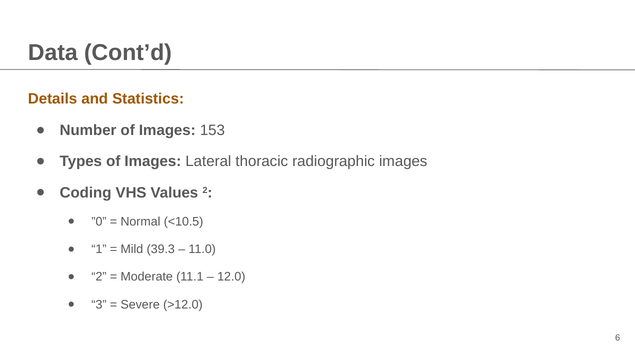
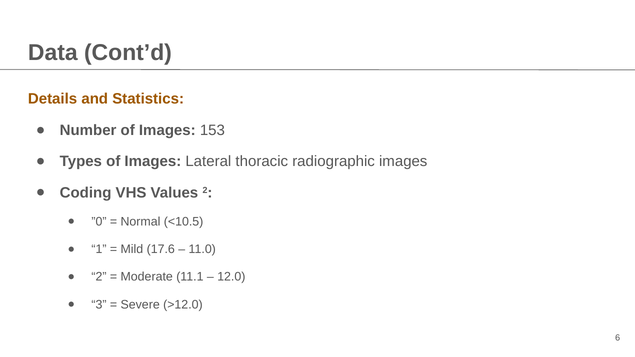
39.3: 39.3 -> 17.6
